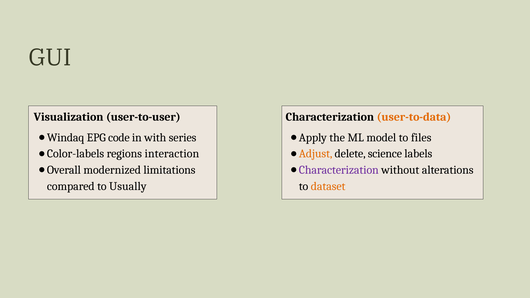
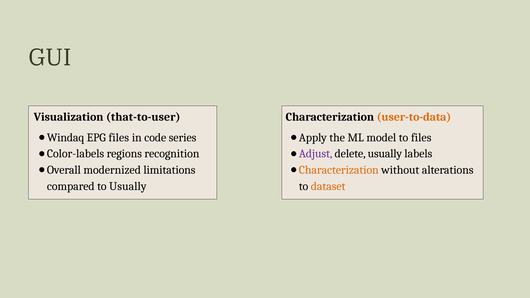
user-to-user: user-to-user -> that-to-user
EPG code: code -> files
with: with -> code
interaction: interaction -> recognition
Adjust colour: orange -> purple
delete science: science -> usually
Characterization at (339, 170) colour: purple -> orange
